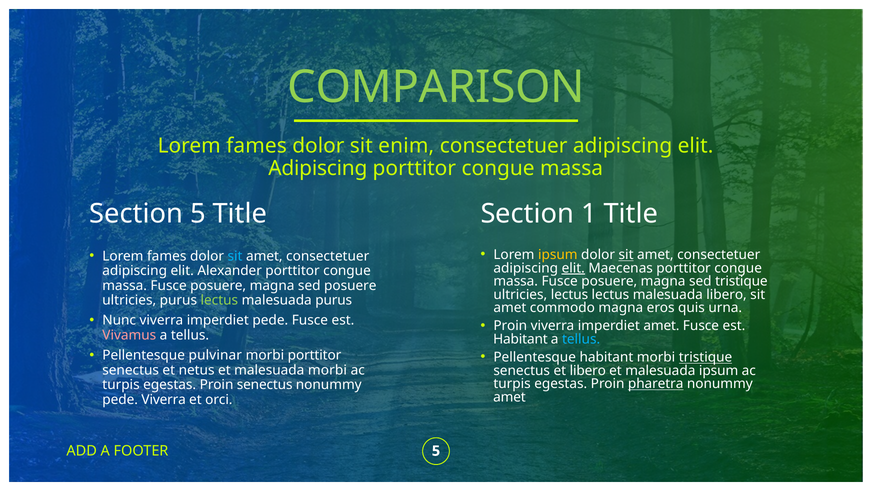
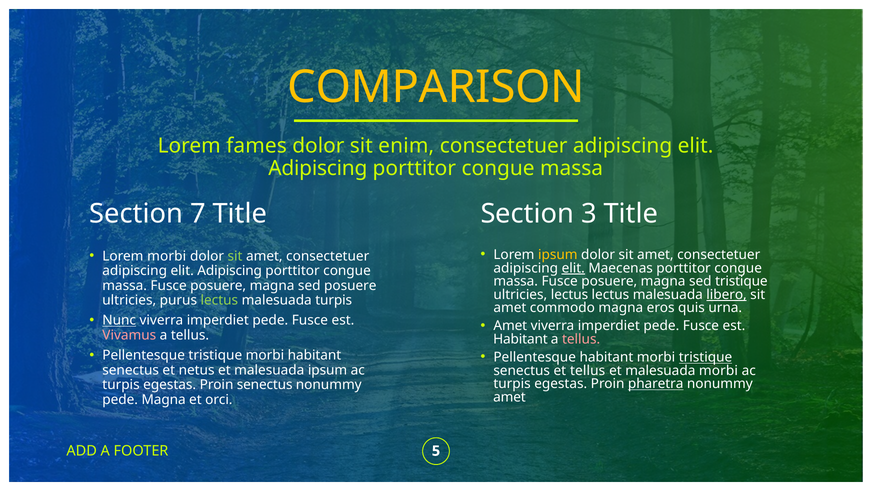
COMPARISON colour: light green -> yellow
Section 5: 5 -> 7
1: 1 -> 3
sit at (626, 255) underline: present -> none
fames at (167, 256): fames -> morbi
sit at (235, 256) colour: light blue -> light green
Alexander at (230, 270): Alexander -> Adipiscing
libero at (727, 294) underline: none -> present
malesuada purus: purus -> turpis
Nunc underline: none -> present
Proin at (510, 326): Proin -> Amet
amet at (661, 326): amet -> pede
tellus at (581, 339) colour: light blue -> pink
Pellentesque pulvinar: pulvinar -> tristique
morbi porttitor: porttitor -> habitant
malesuada morbi: morbi -> ipsum
et libero: libero -> tellus
malesuada ipsum: ipsum -> morbi
pede Viverra: Viverra -> Magna
